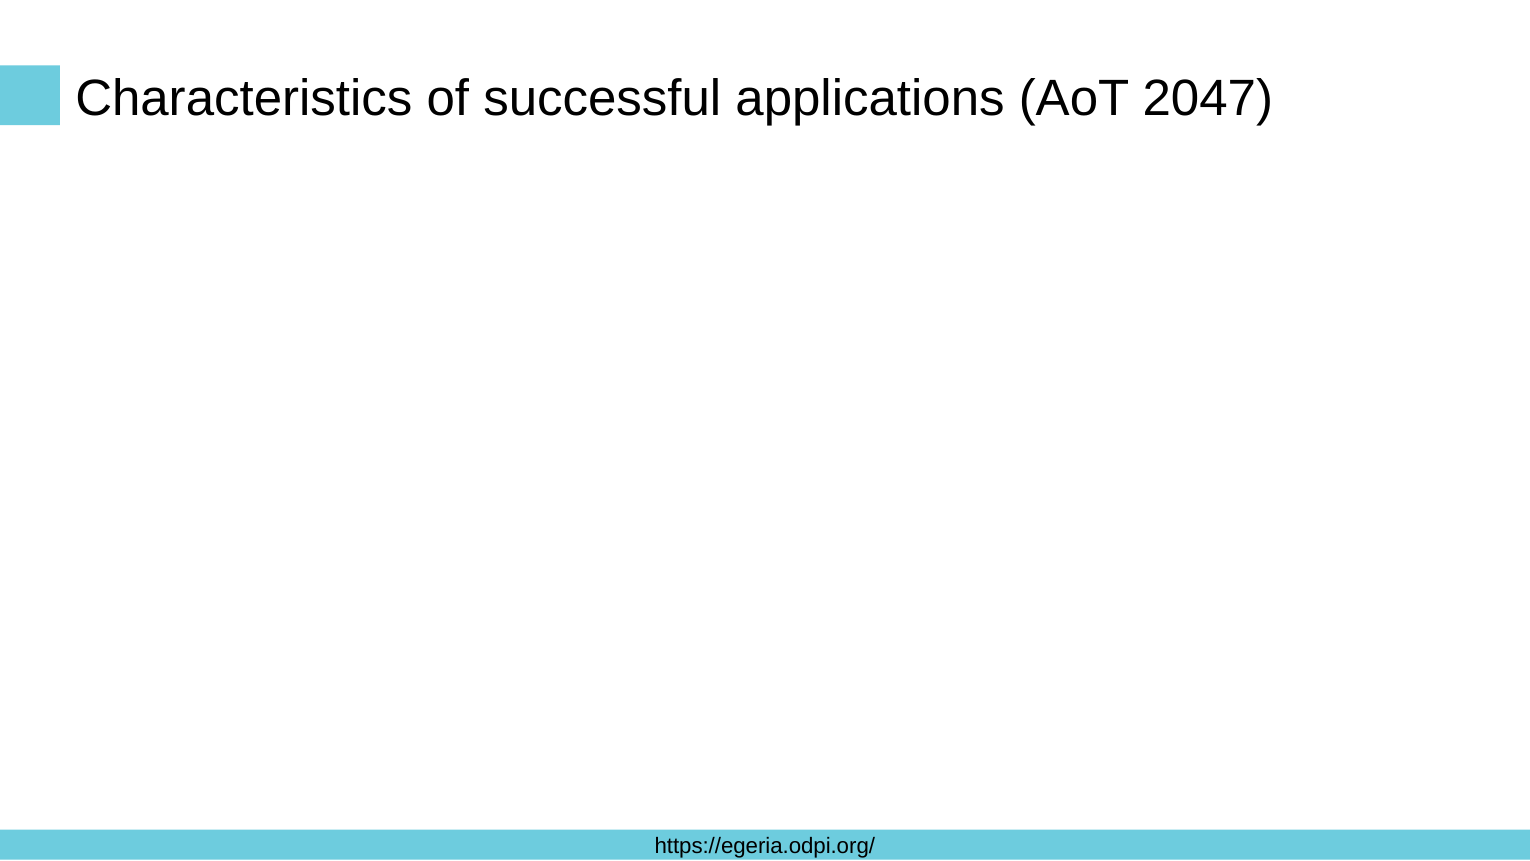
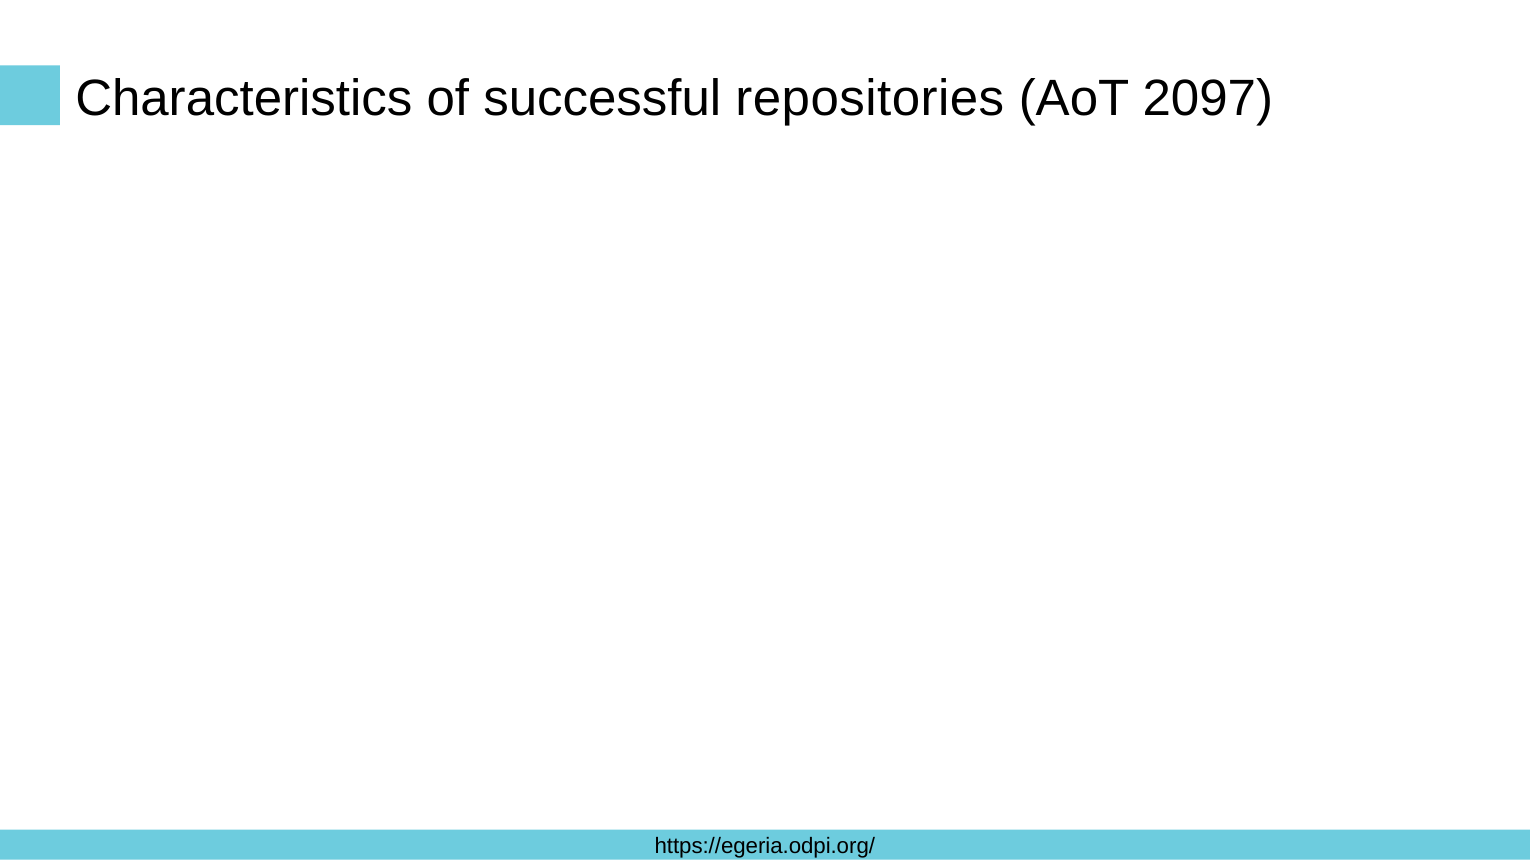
applications: applications -> repositories
2047: 2047 -> 2097
